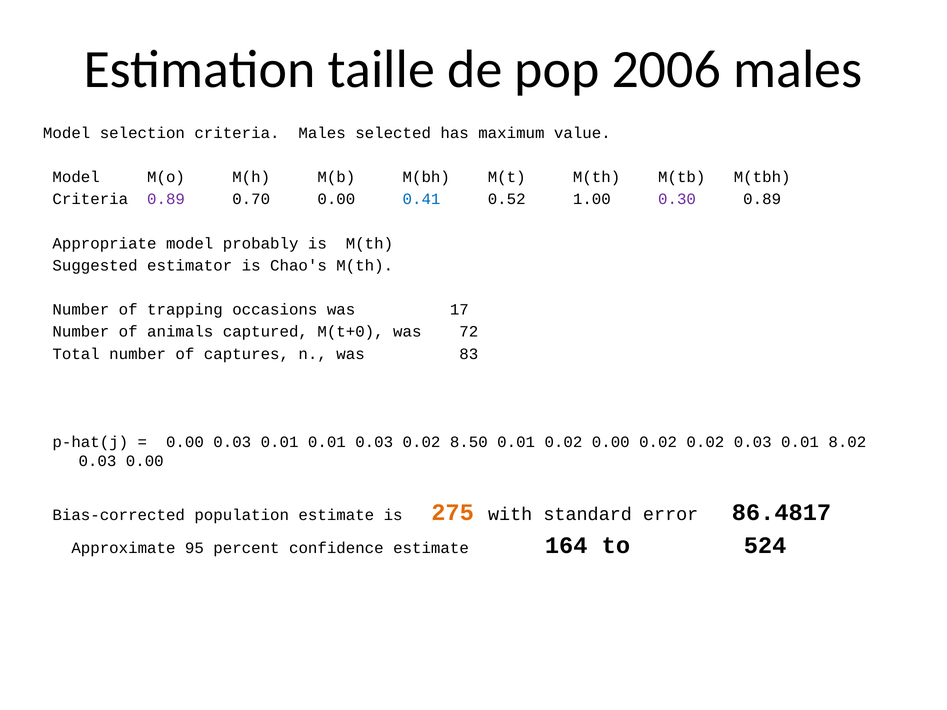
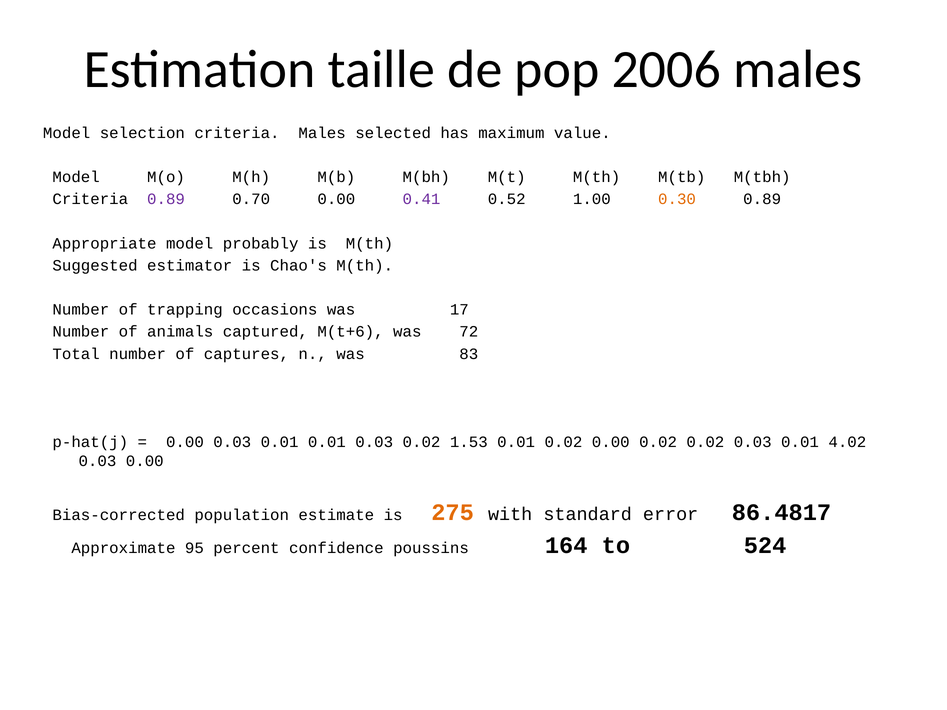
0.41 colour: blue -> purple
0.30 colour: purple -> orange
M(t+0: M(t+0 -> M(t+6
8.50: 8.50 -> 1.53
8.02: 8.02 -> 4.02
confidence estimate: estimate -> poussins
